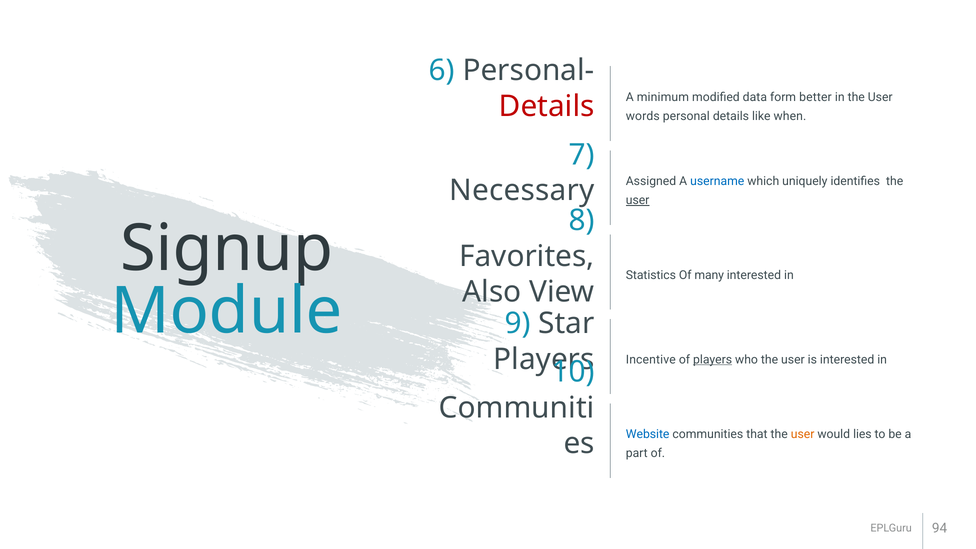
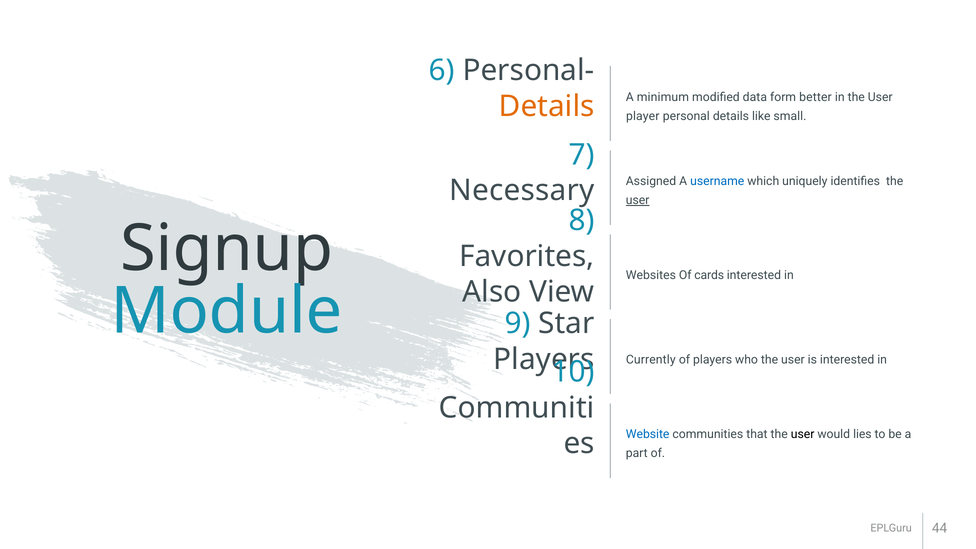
Details at (547, 106) colour: red -> orange
words: words -> player
when: when -> small
Statistics: Statistics -> Websites
many: many -> cards
Incentive: Incentive -> Currently
players at (713, 359) underline: present -> none
user at (803, 434) colour: orange -> black
94: 94 -> 44
